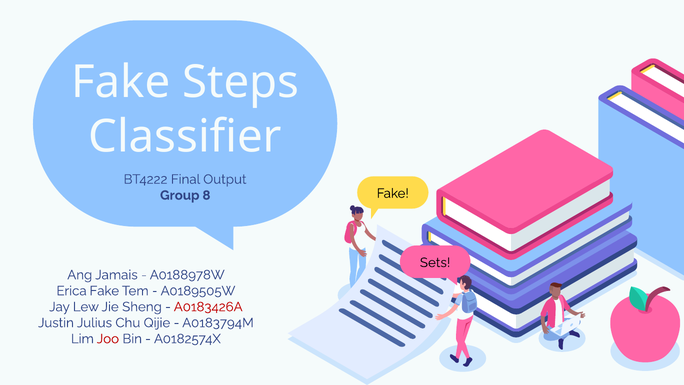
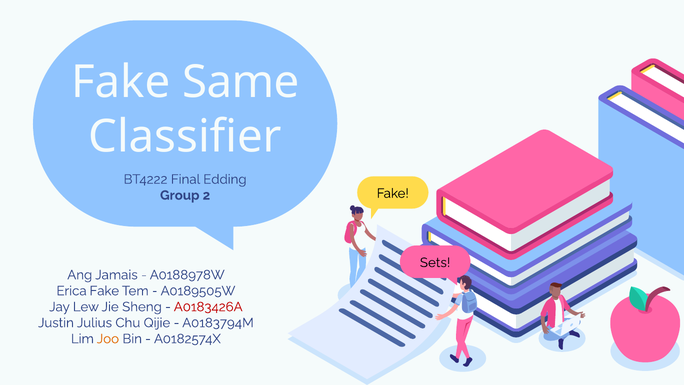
Steps: Steps -> Same
Output: Output -> Edding
8: 8 -> 2
Joo colour: red -> orange
